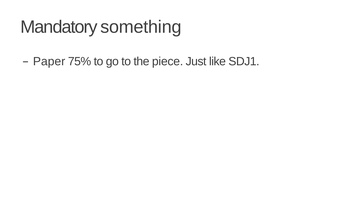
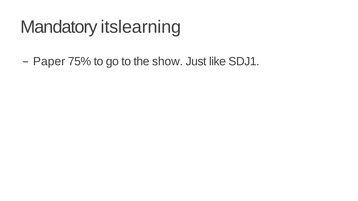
something: something -> itslearning
piece: piece -> show
